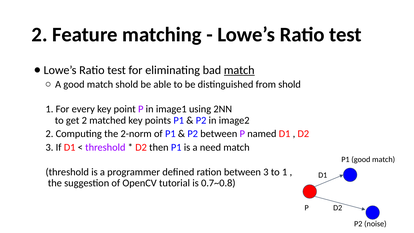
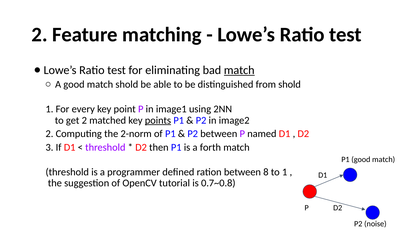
points underline: none -> present
need: need -> forth
between 3: 3 -> 8
